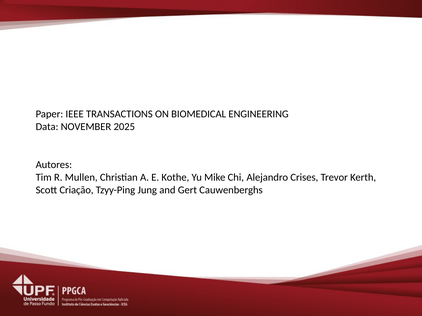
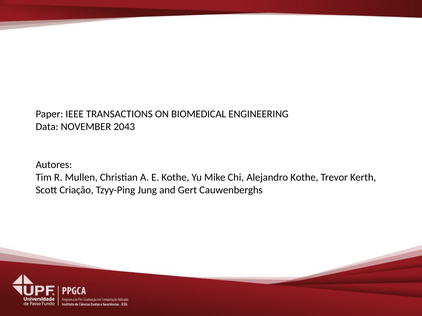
2025: 2025 -> 2043
Alejandro Crises: Crises -> Kothe
